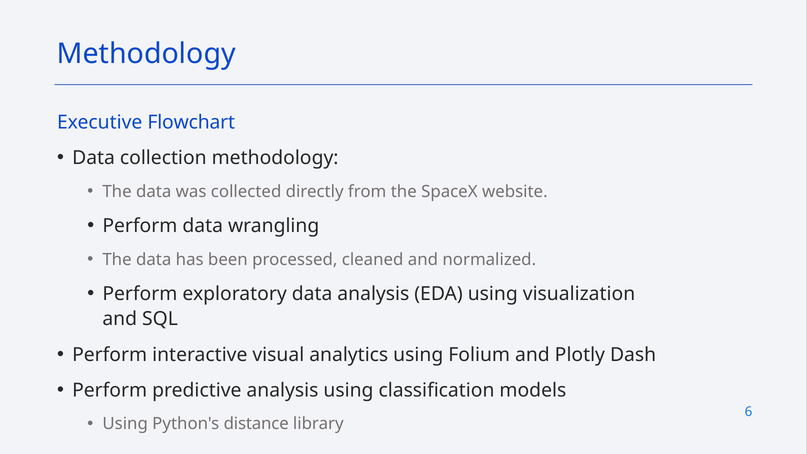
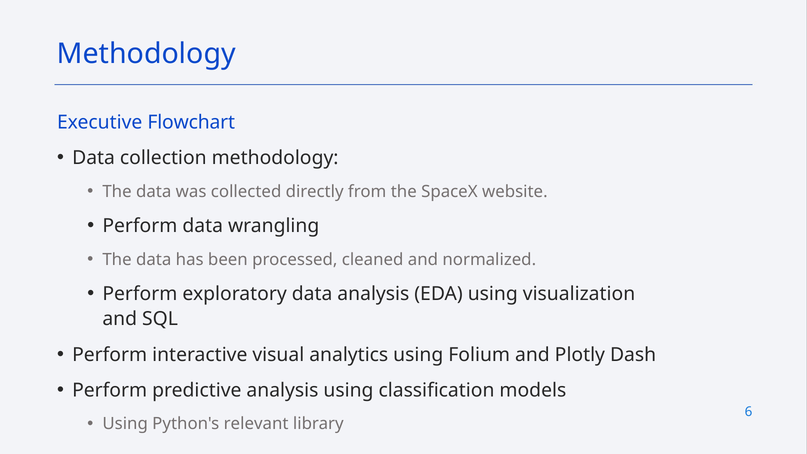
distance: distance -> relevant
